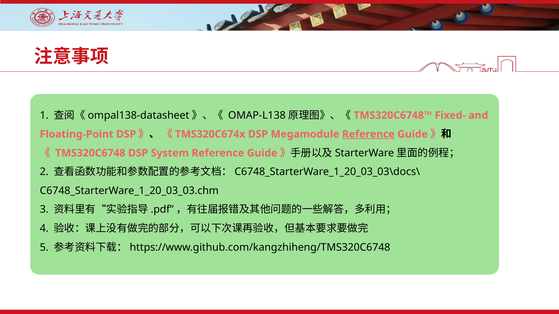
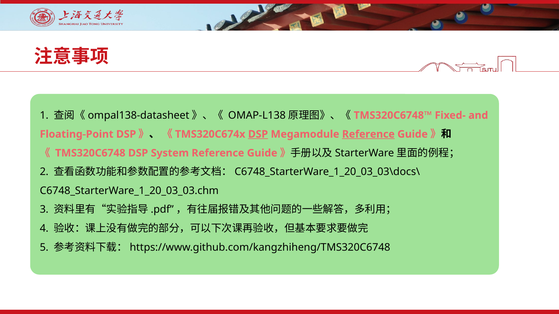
DSP at (258, 134) underline: none -> present
